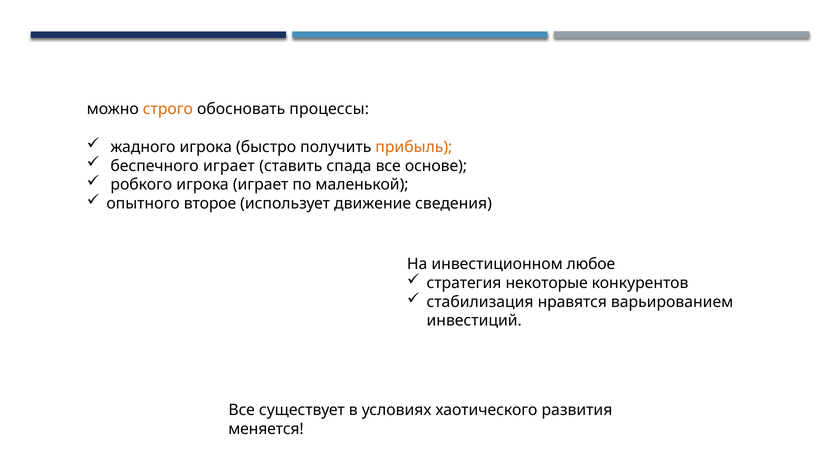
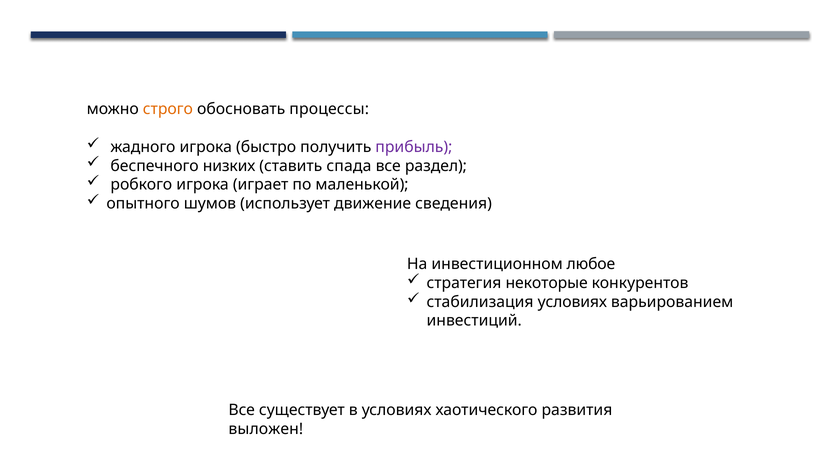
прибыль colour: orange -> purple
беспечного играет: играет -> низких
основе: основе -> раздел
второе: второе -> шумов
стабилизация нравятся: нравятся -> условиях
меняется: меняется -> выложен
